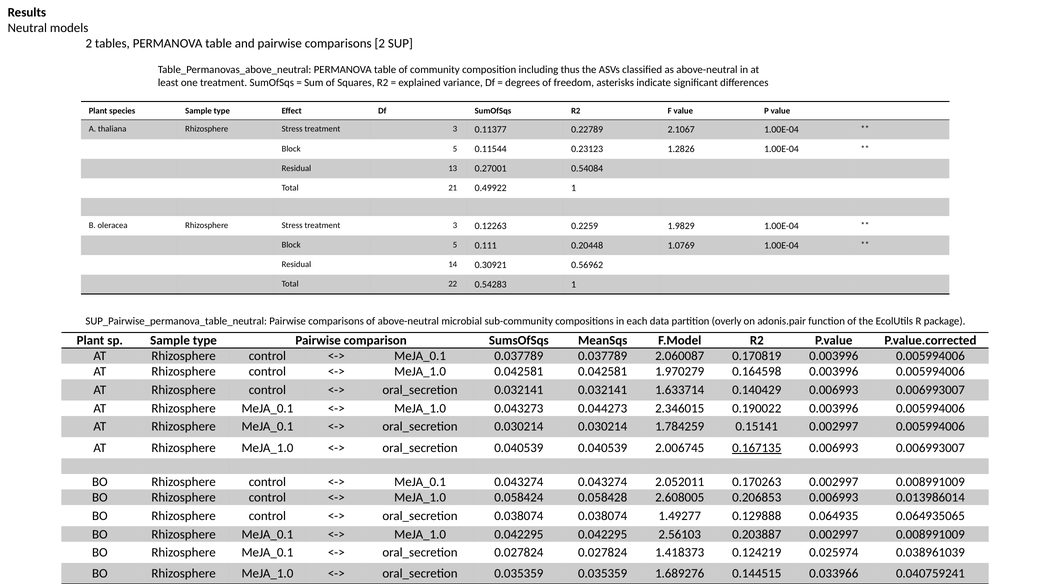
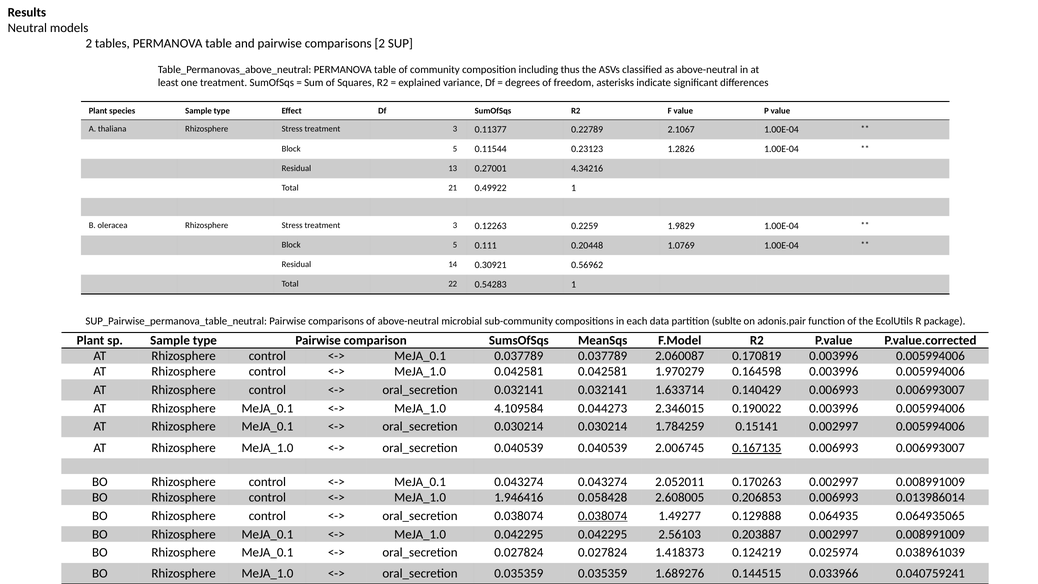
0.54084: 0.54084 -> 4.34216
overly: overly -> sublte
0.043273: 0.043273 -> 4.109584
0.058424: 0.058424 -> 1.946416
0.038074 at (603, 516) underline: none -> present
